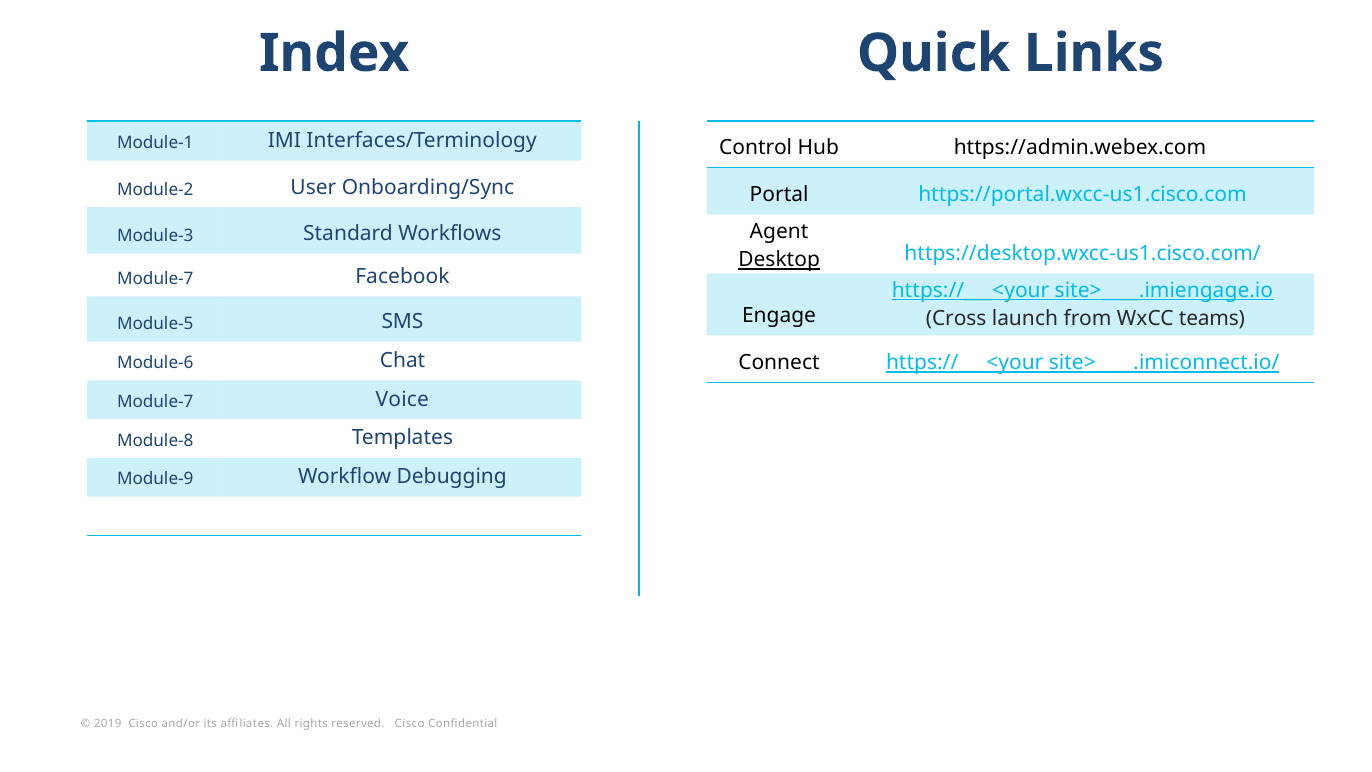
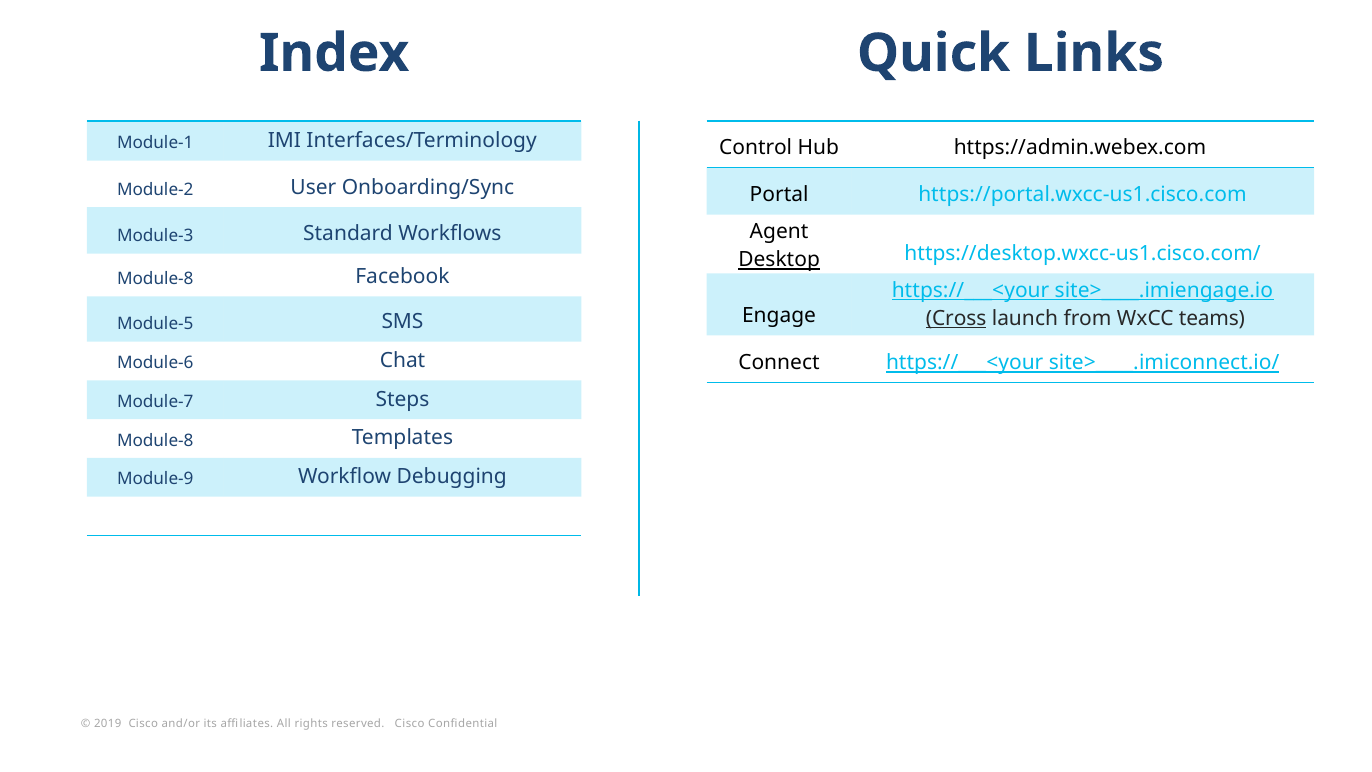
Module-7 at (155, 279): Module-7 -> Module-8
Cross underline: none -> present
Voice: Voice -> Steps
